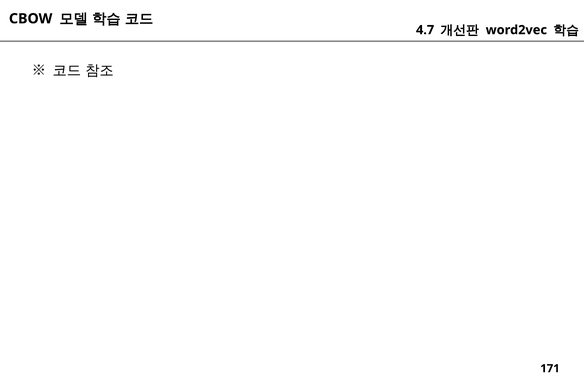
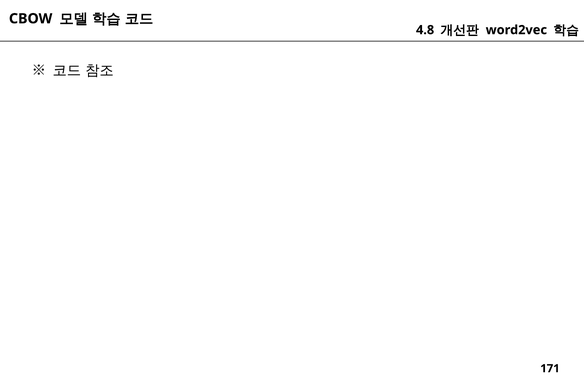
4.7: 4.7 -> 4.8
